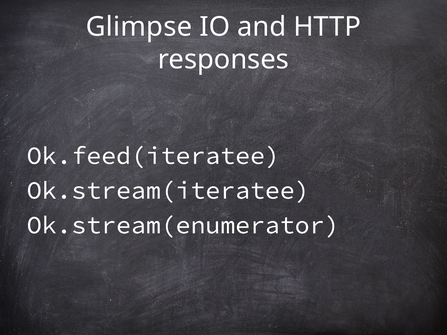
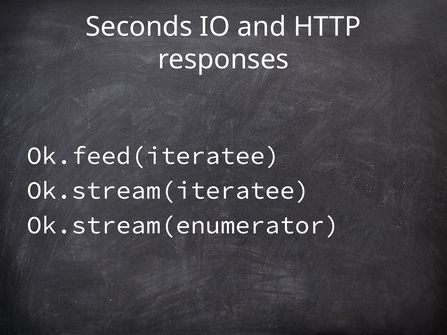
Glimpse: Glimpse -> Seconds
